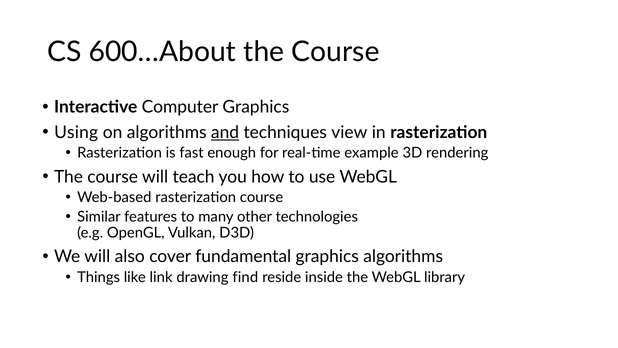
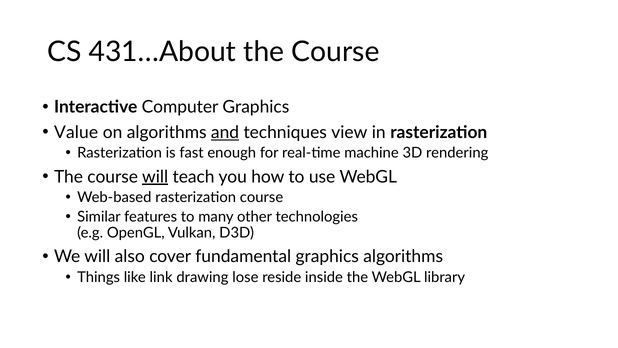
600…About: 600…About -> 431…About
Using: Using -> Value
example: example -> machine
will at (155, 177) underline: none -> present
find: find -> lose
